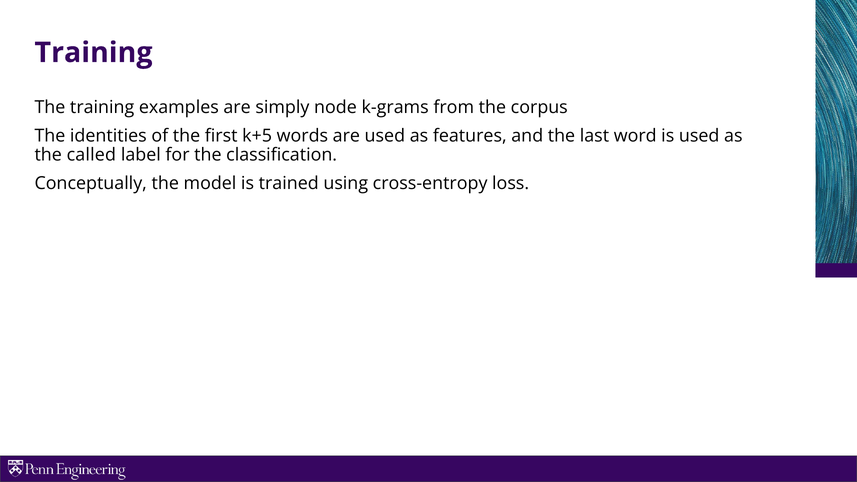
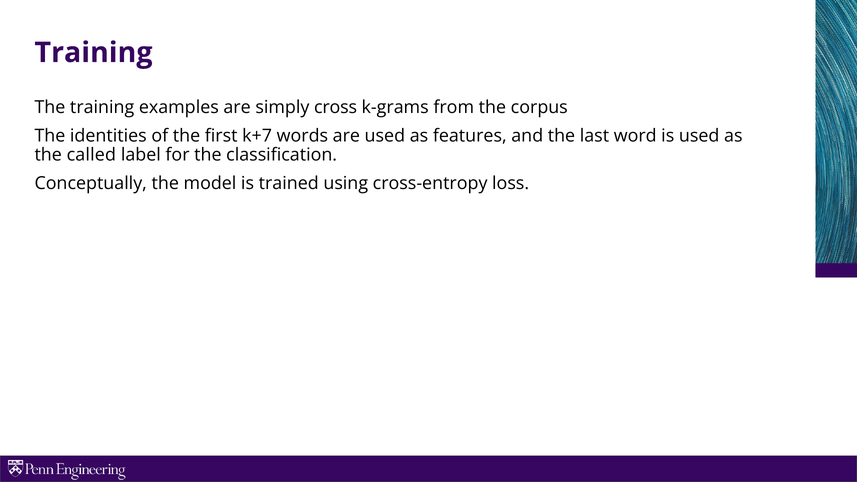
node: node -> cross
k+5: k+5 -> k+7
